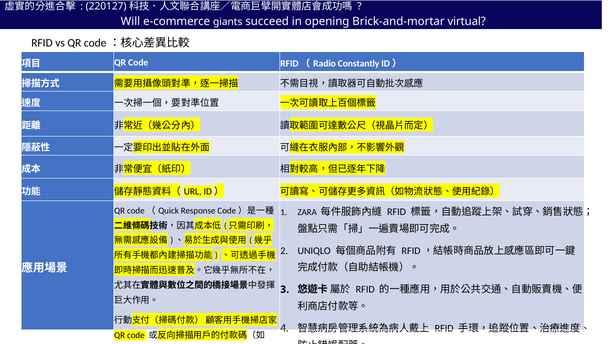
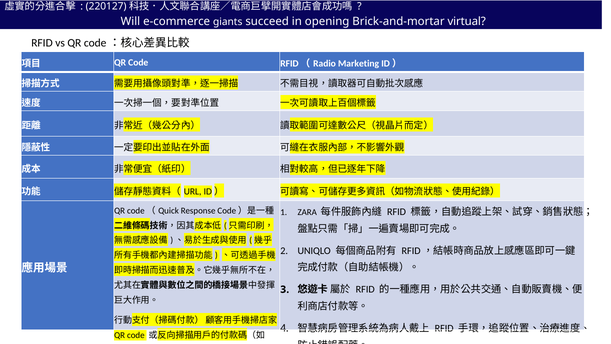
Constantly: Constantly -> Marketing
